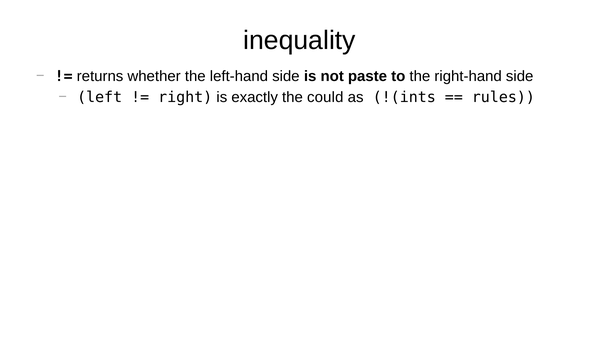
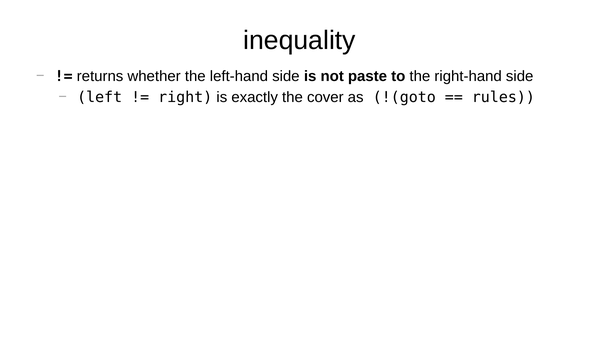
could: could -> cover
!(ints: !(ints -> !(goto
